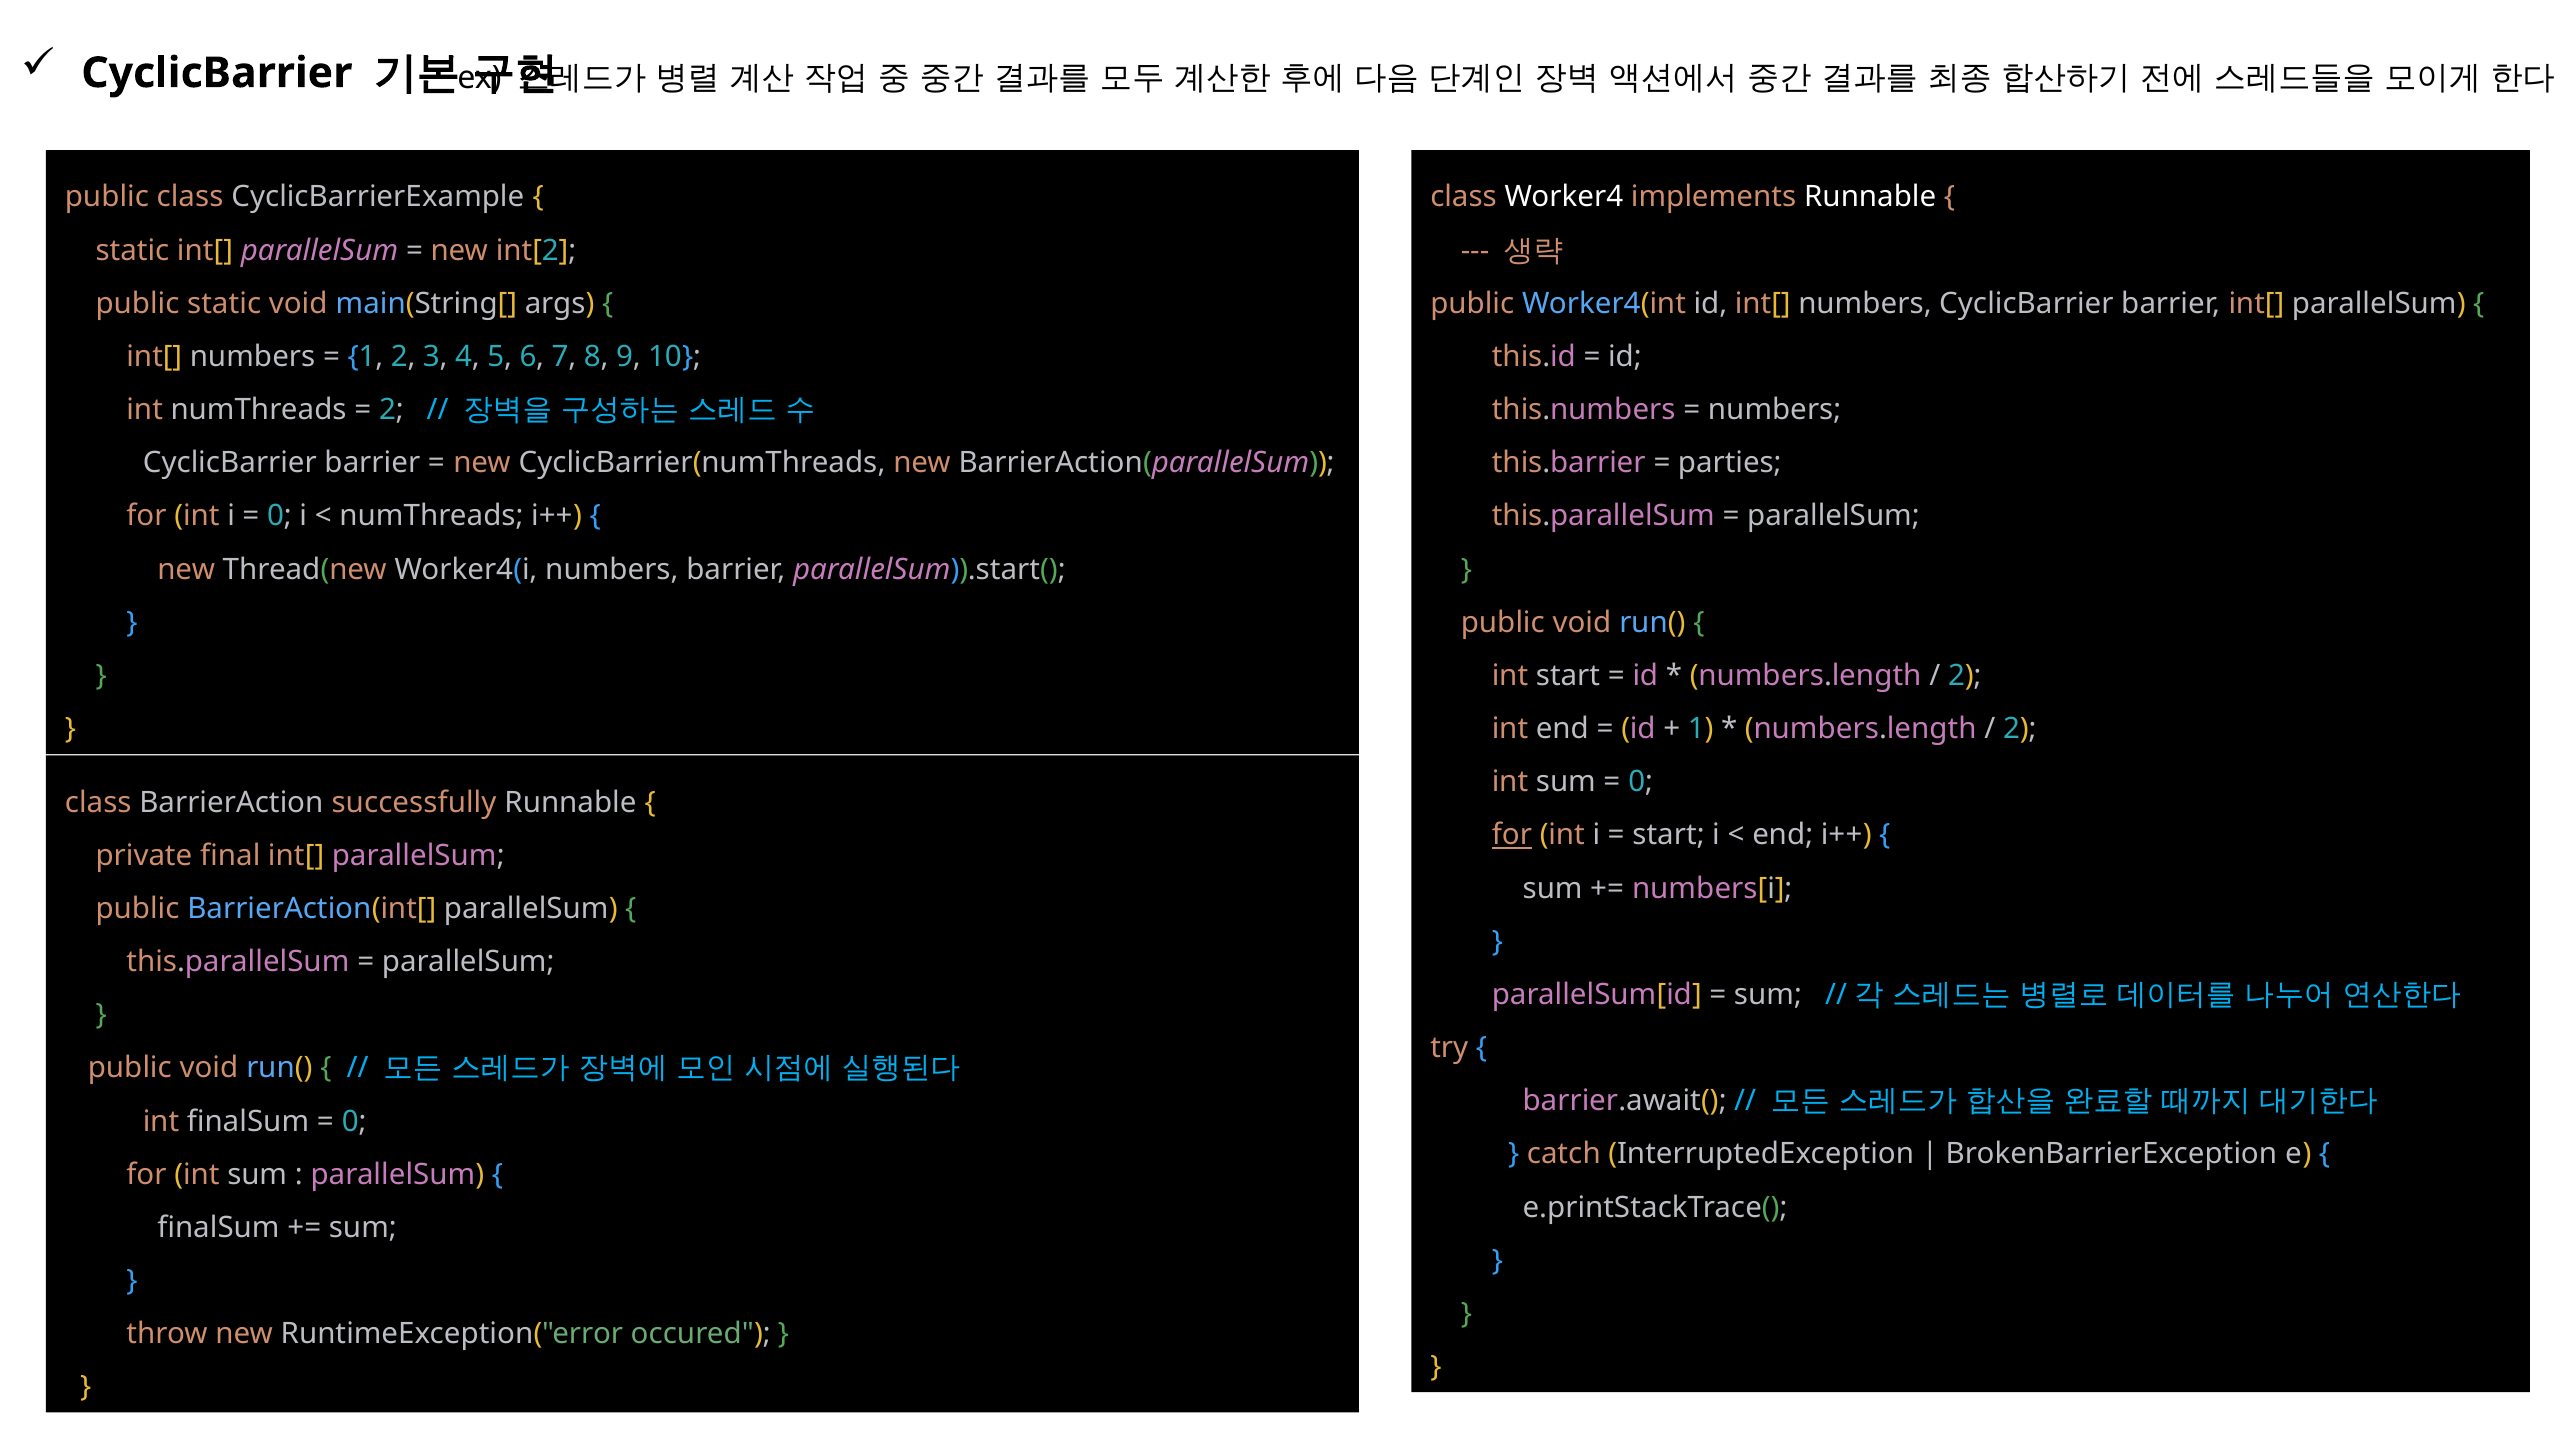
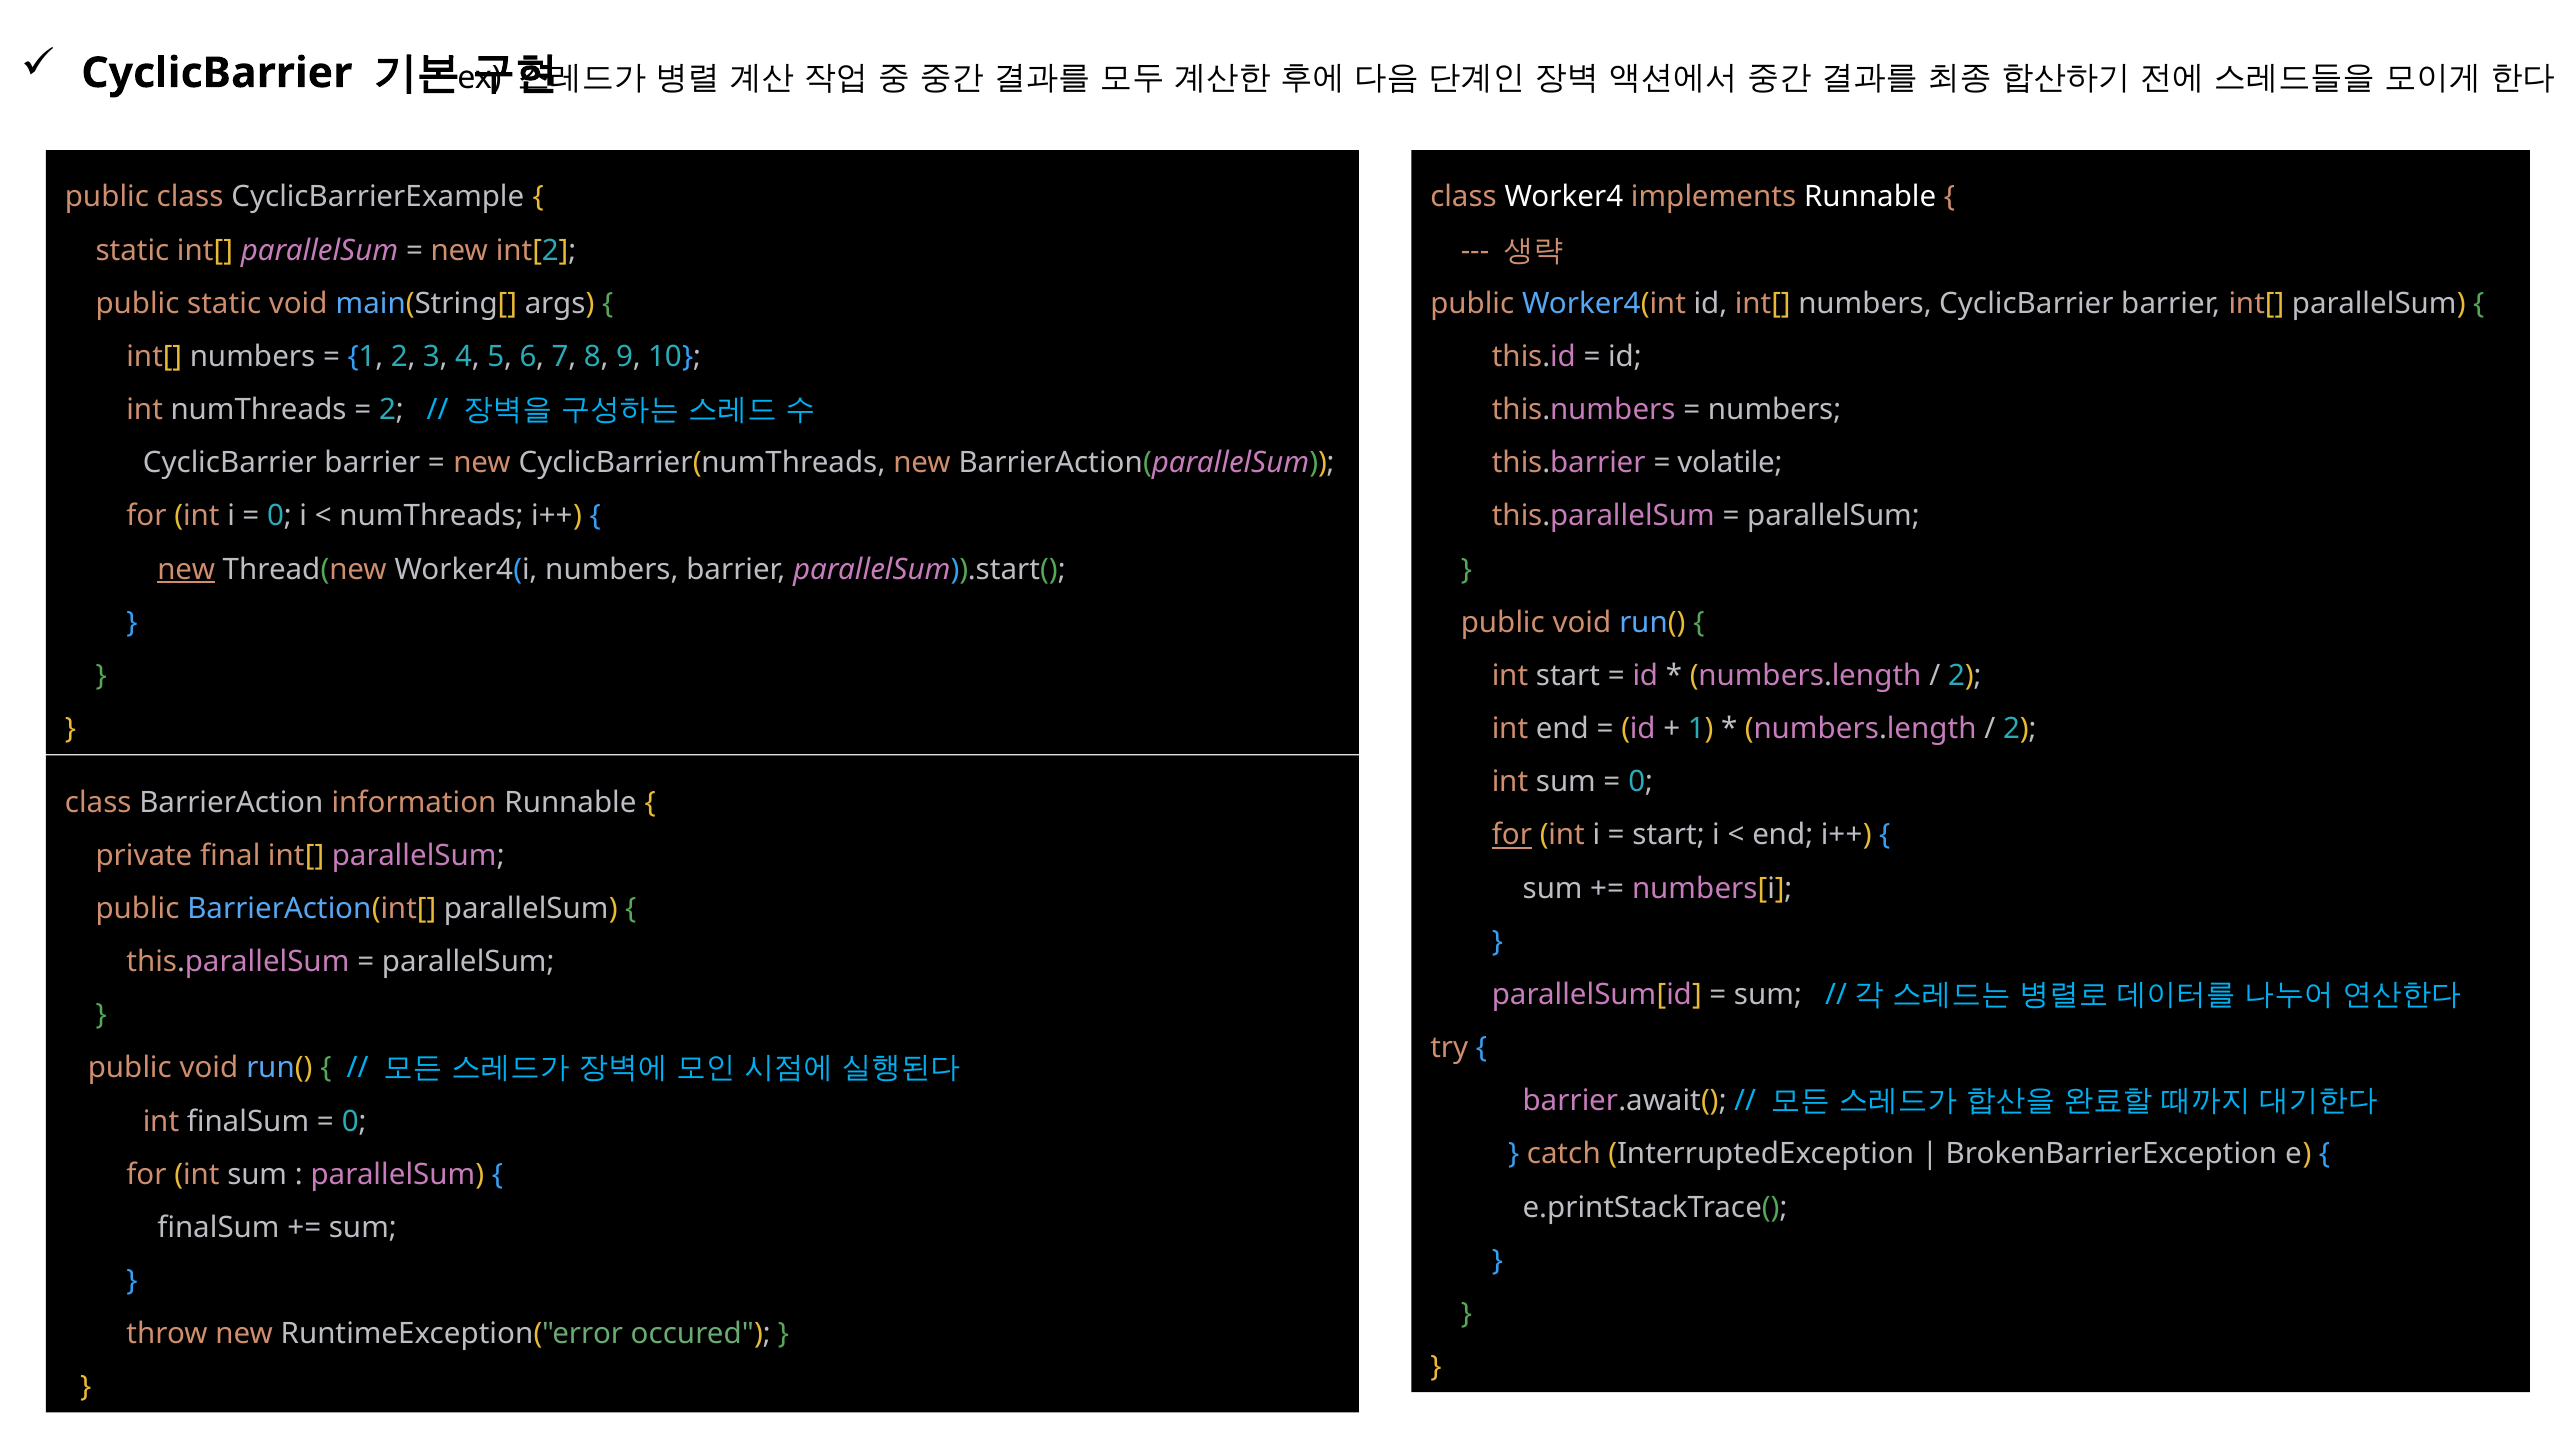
parties: parties -> volatile
new at (186, 569) underline: none -> present
successfully: successfully -> information
